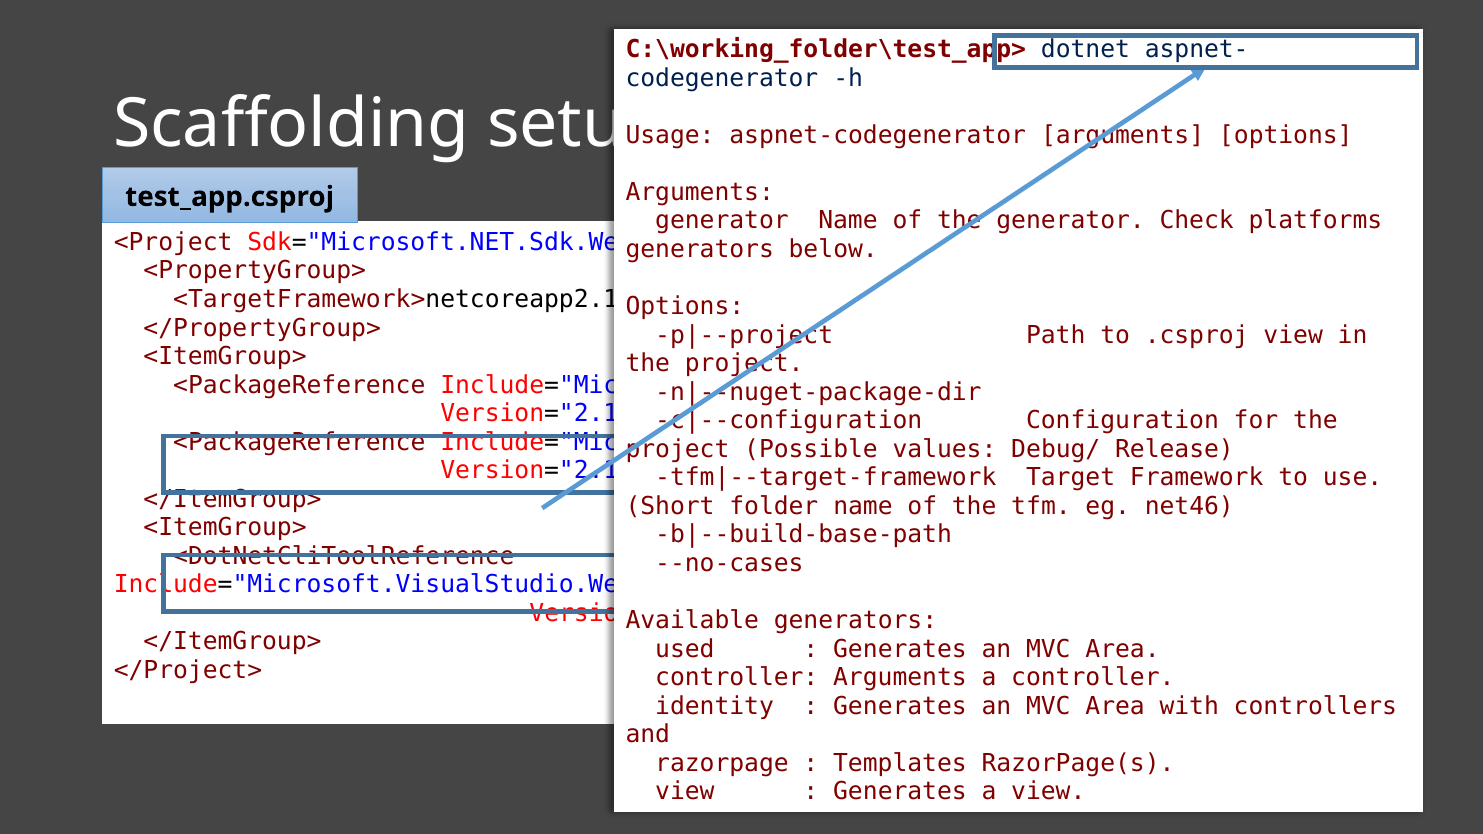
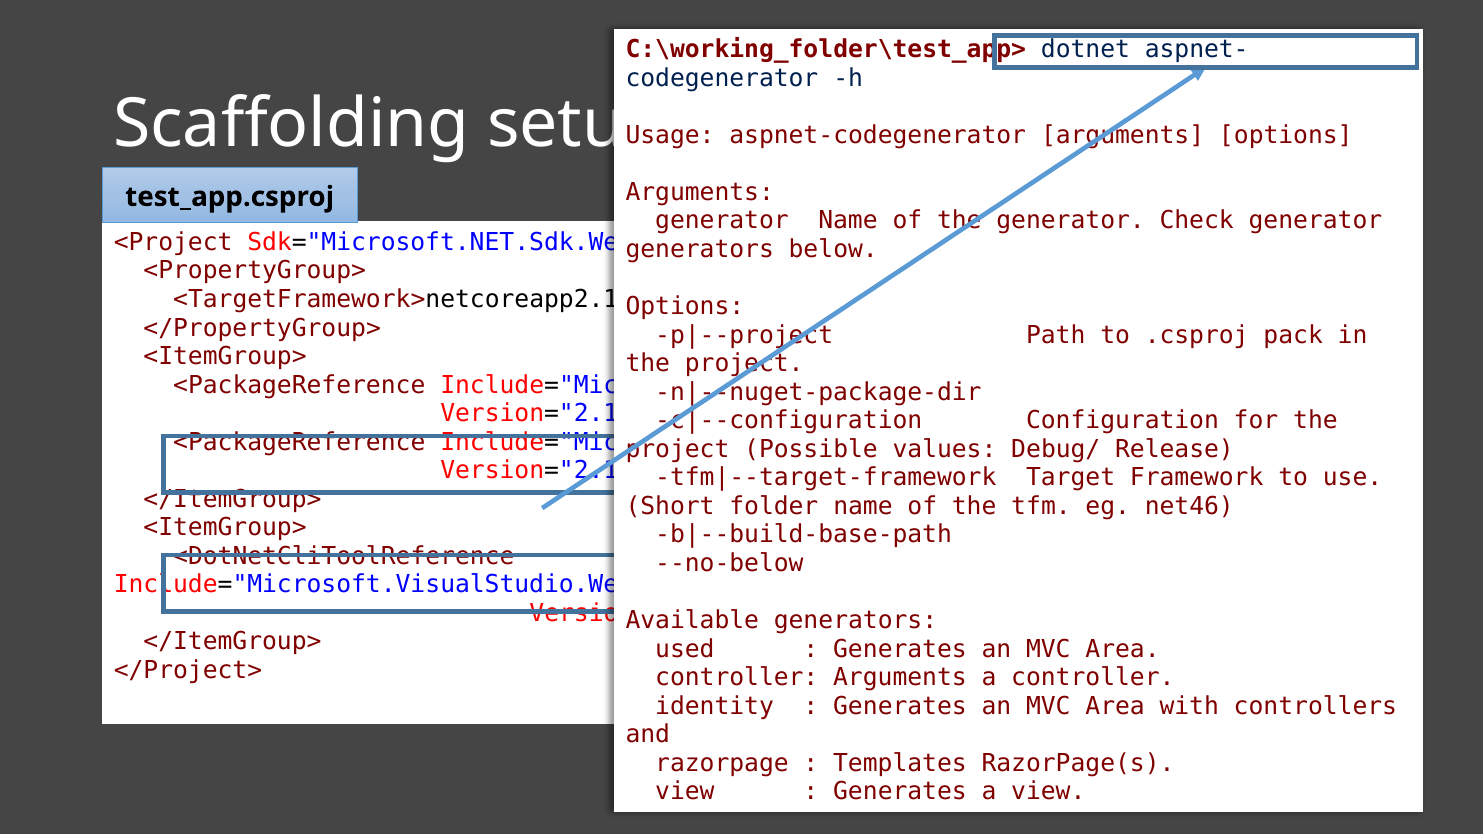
platforms at (1315, 221): platforms -> generator
view at (1293, 335): view -> pack
--no-cases: --no-cases -> --no-below
